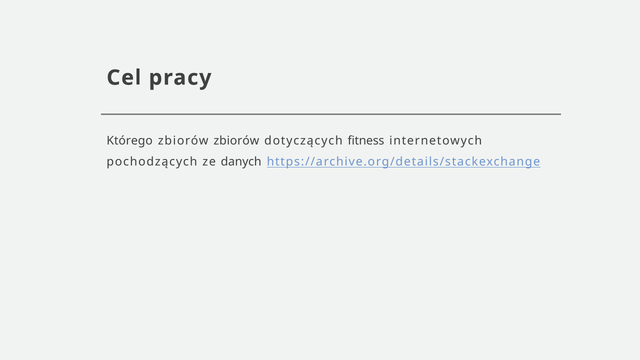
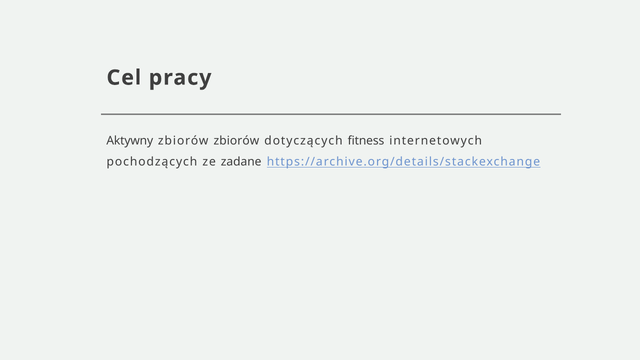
Którego: Którego -> Aktywny
danych: danych -> zadane
